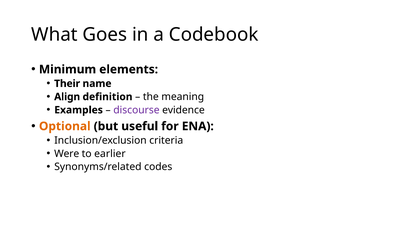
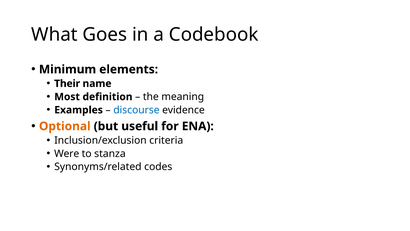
Align: Align -> Most
discourse colour: purple -> blue
earlier: earlier -> stanza
